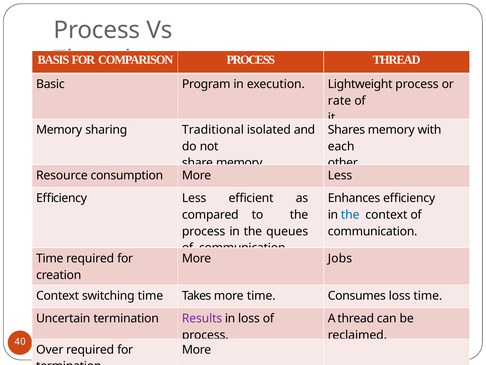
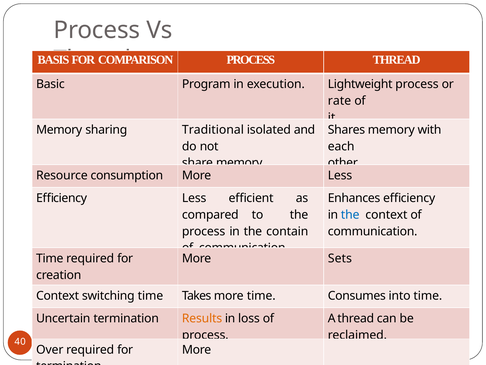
queues: queues -> contain
Jobs: Jobs -> Sets
Consumes loss: loss -> into
Results colour: purple -> orange
